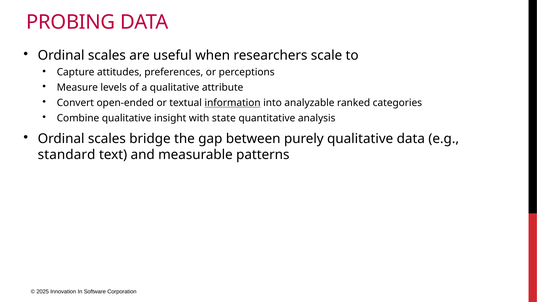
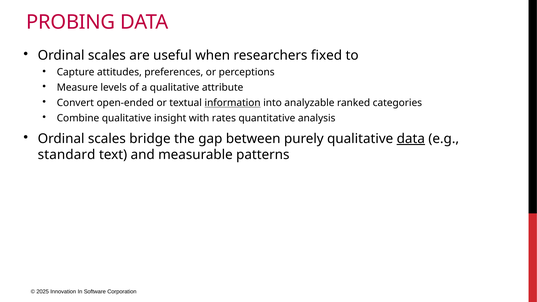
scale: scale -> fixed
state: state -> rates
data at (411, 139) underline: none -> present
